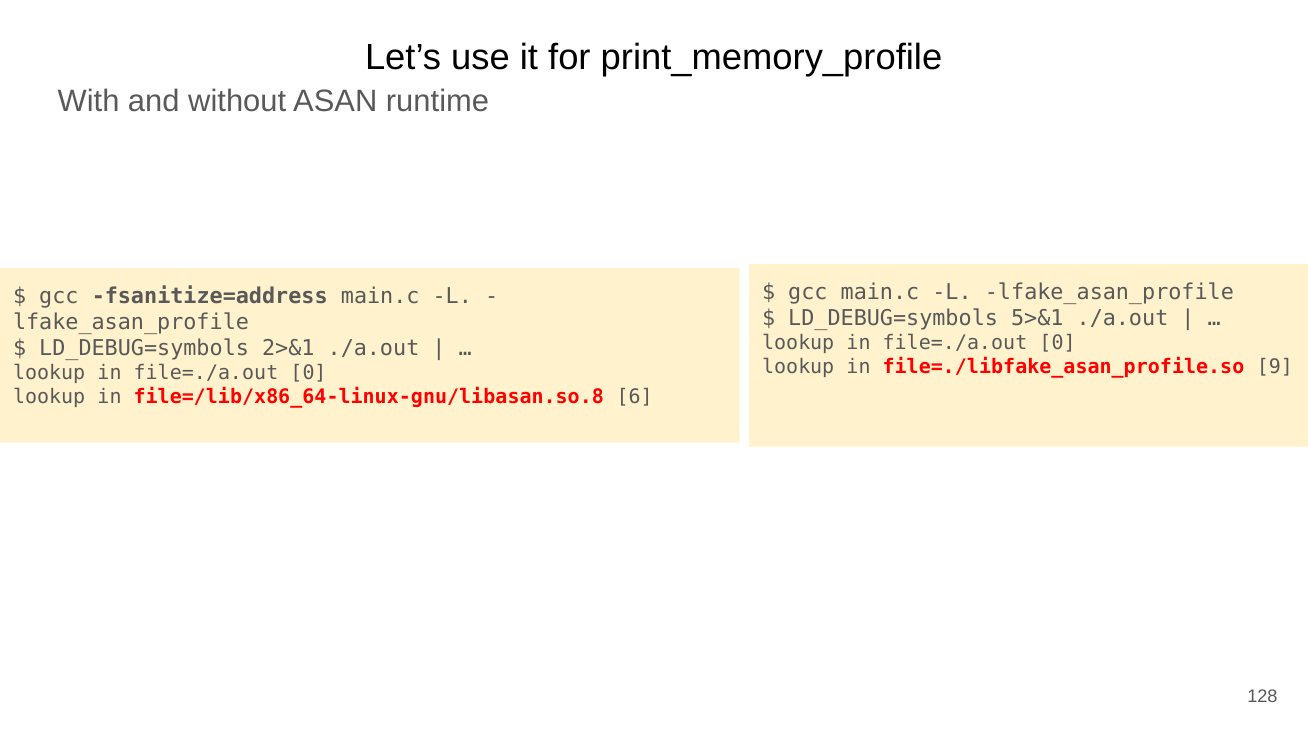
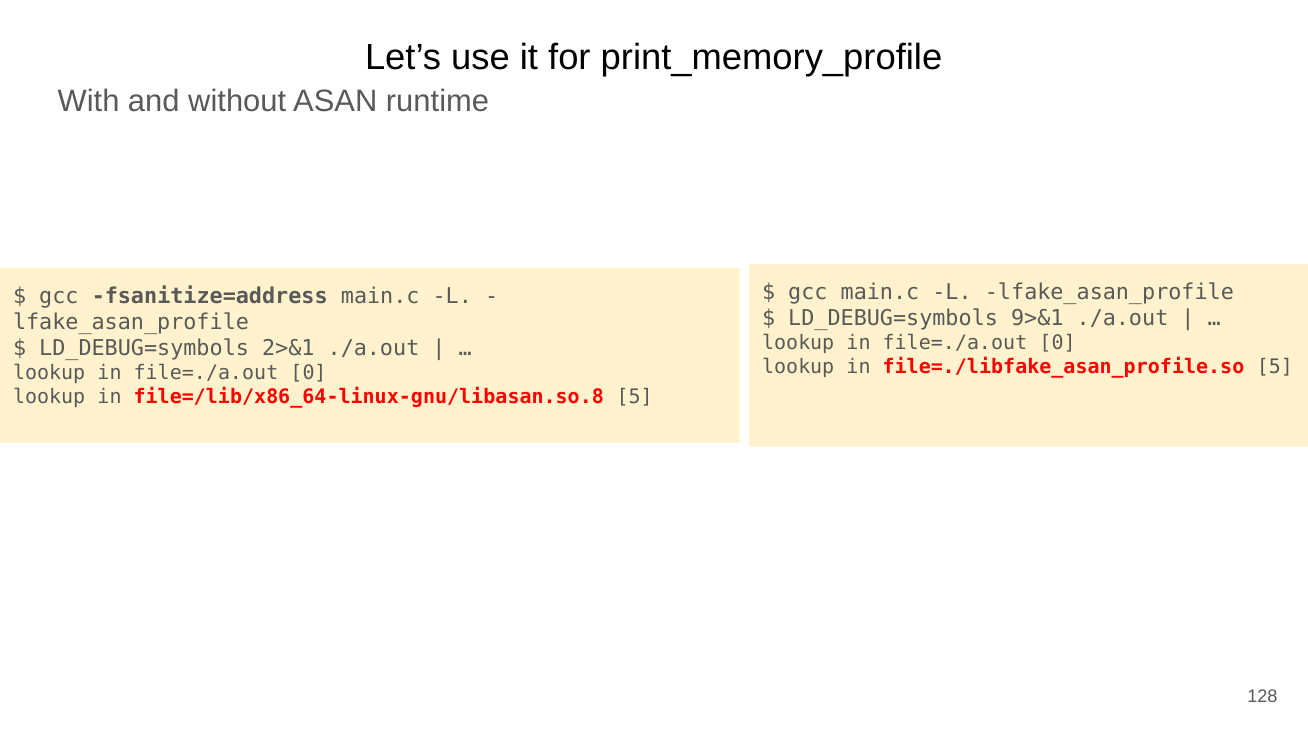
5>&1: 5>&1 -> 9>&1
file=./libfake_asan_profile.so 9: 9 -> 5
file=/lib/x86_64-linux-gnu/libasan.so.8 6: 6 -> 5
